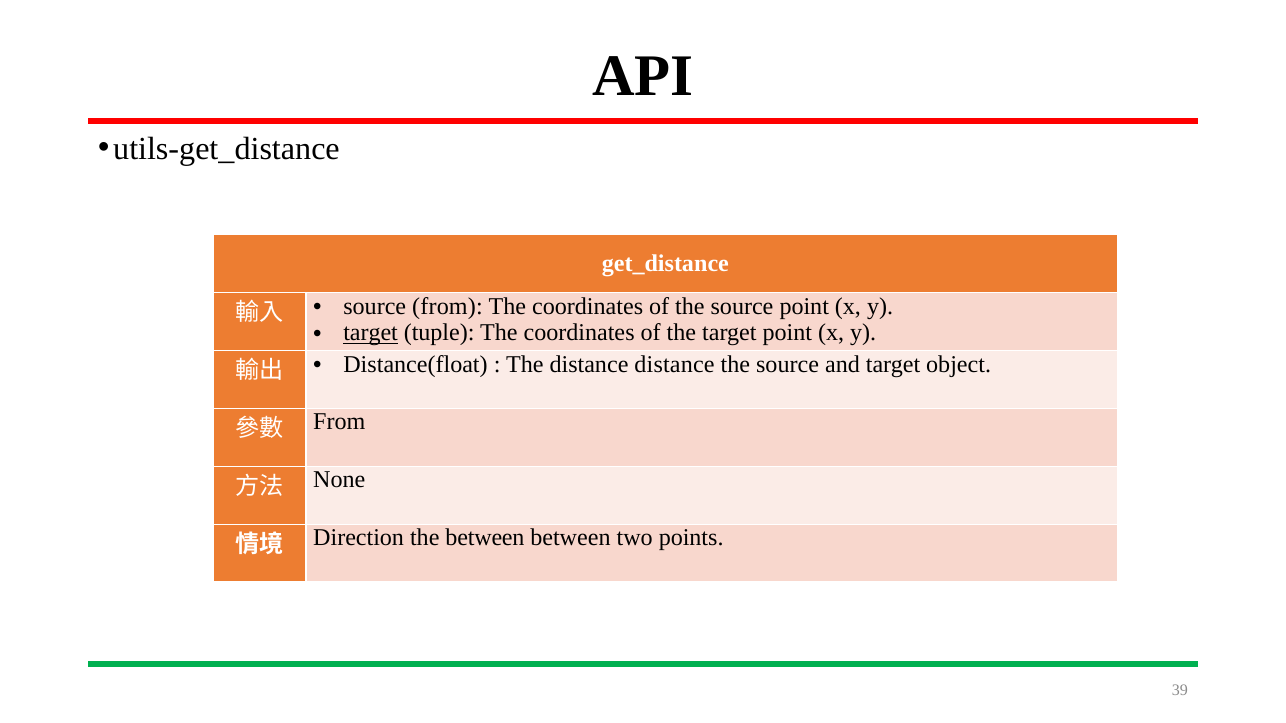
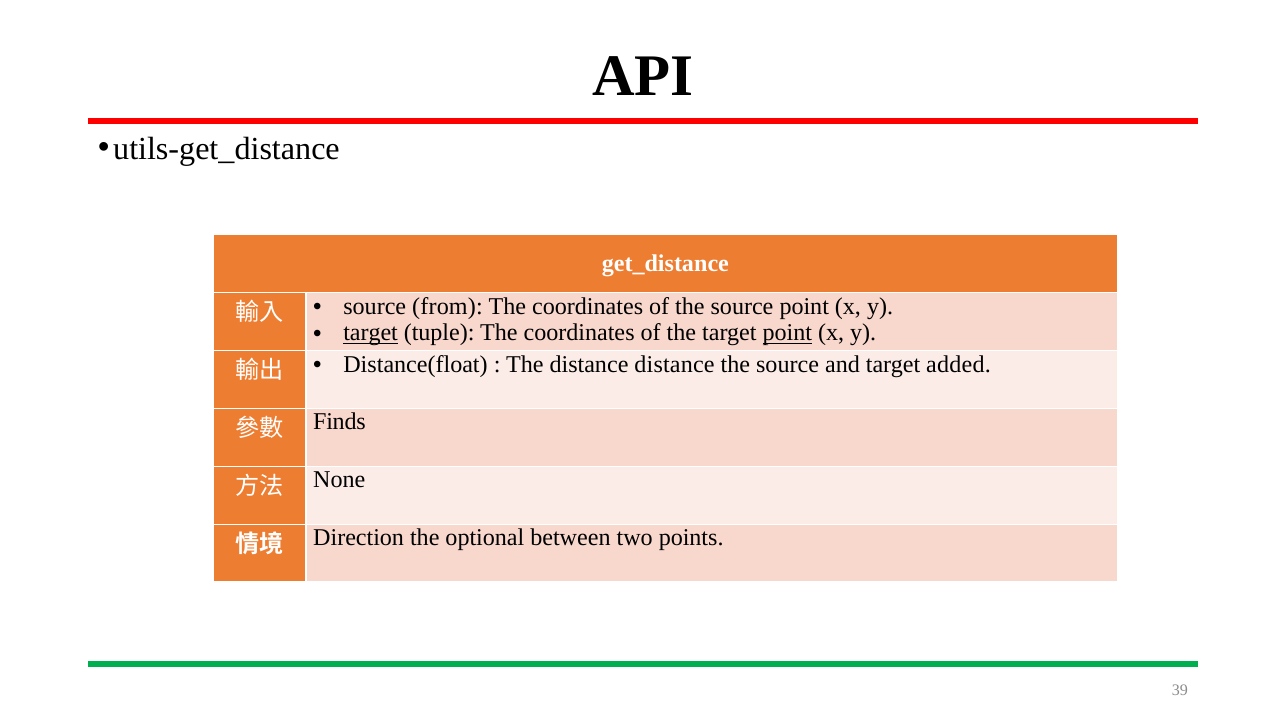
point at (787, 333) underline: none -> present
object: object -> added
From at (339, 422): From -> Finds
the between: between -> optional
